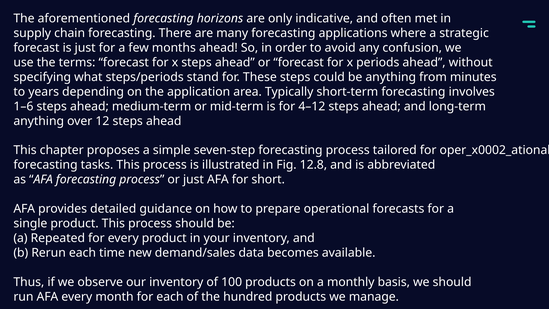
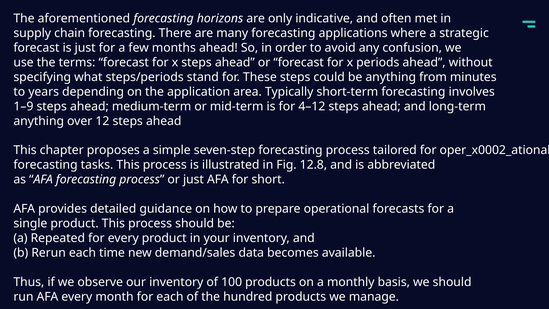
1–6: 1–6 -> 1–9
